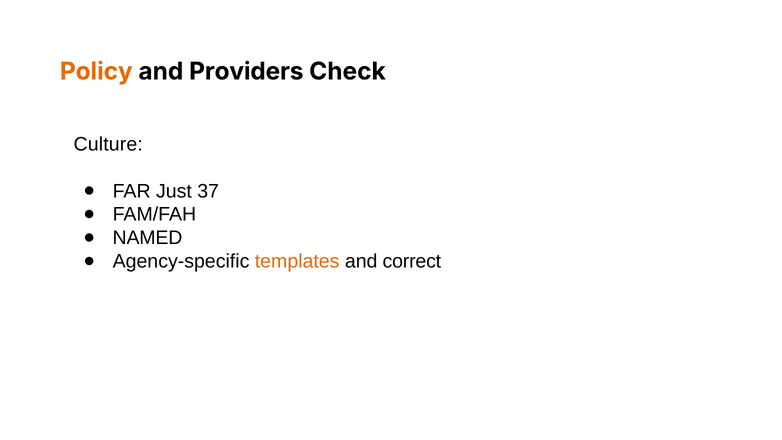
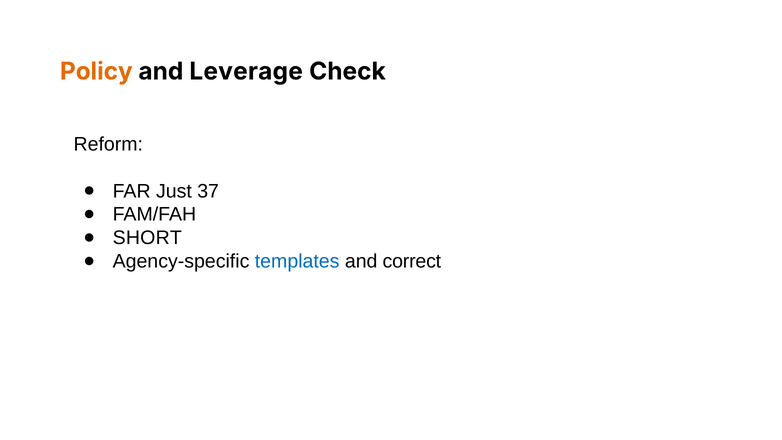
Providers: Providers -> Leverage
Culture: Culture -> Reform
NAMED: NAMED -> SHORT
templates colour: orange -> blue
